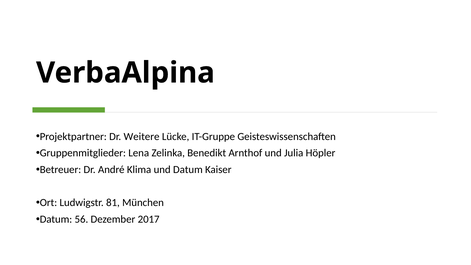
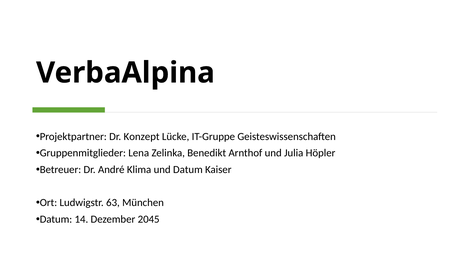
Weitere: Weitere -> Konzept
81: 81 -> 63
56: 56 -> 14
2017: 2017 -> 2045
